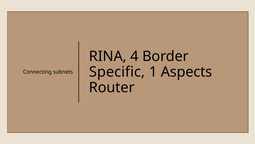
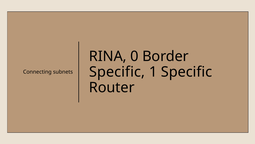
4: 4 -> 0
1 Aspects: Aspects -> Specific
